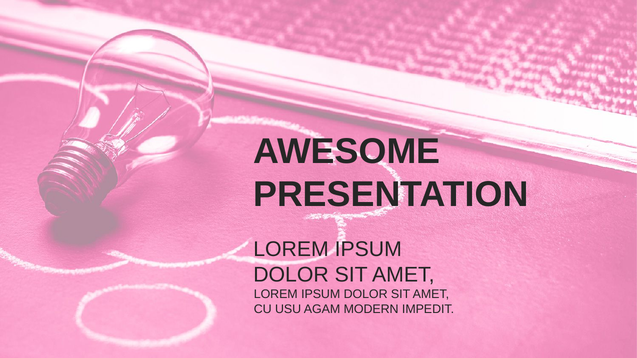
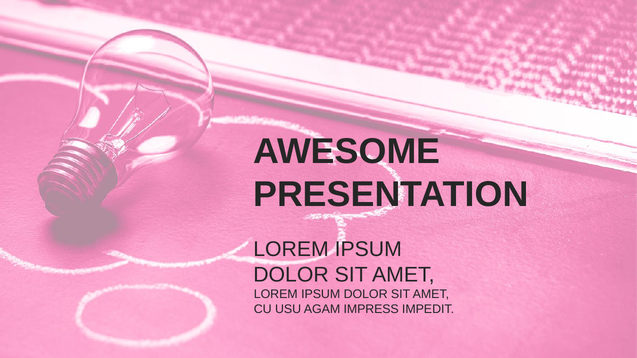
MODERN: MODERN -> IMPRESS
